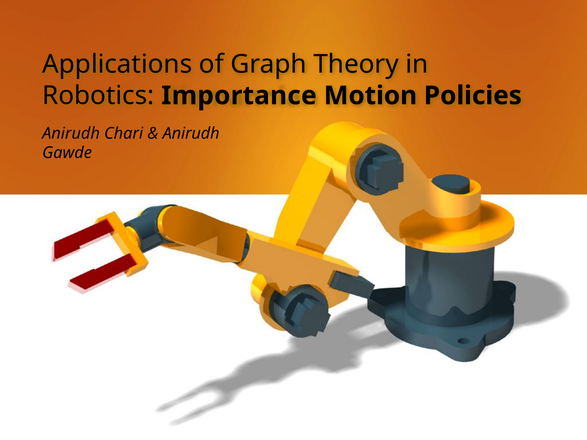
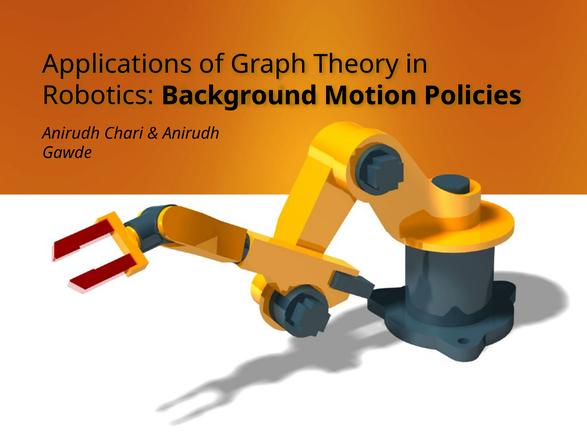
Importance: Importance -> Background
